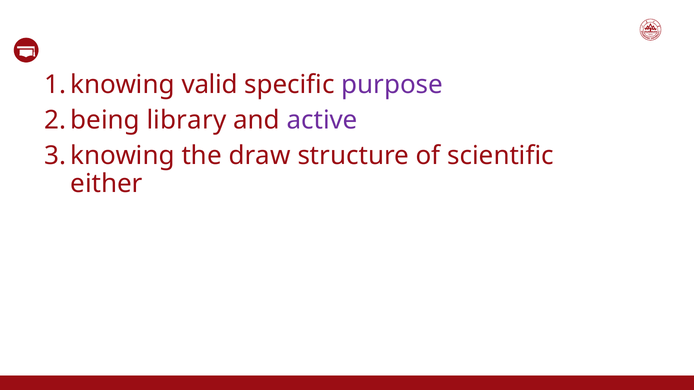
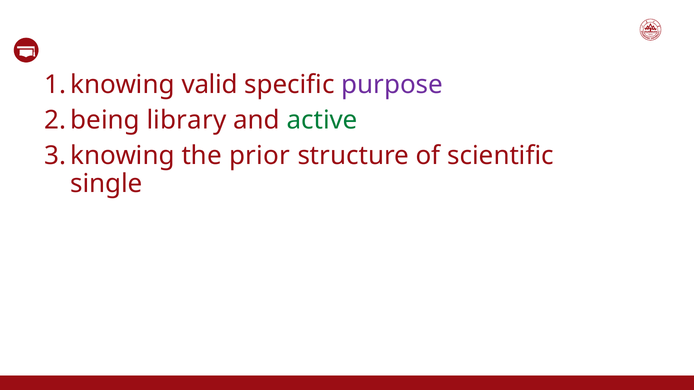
active colour: purple -> green
draw: draw -> prior
either: either -> single
